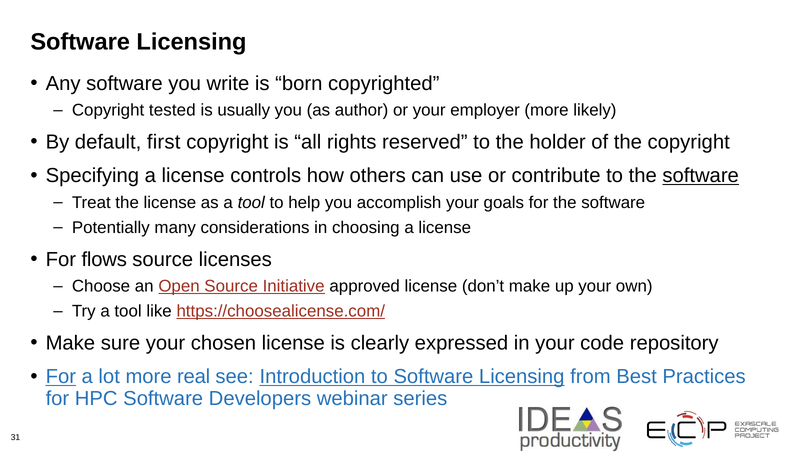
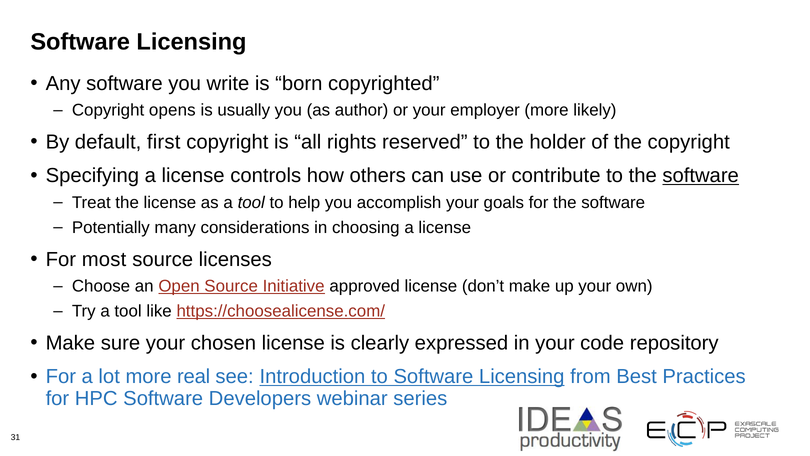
tested: tested -> opens
flows: flows -> most
For at (61, 377) underline: present -> none
